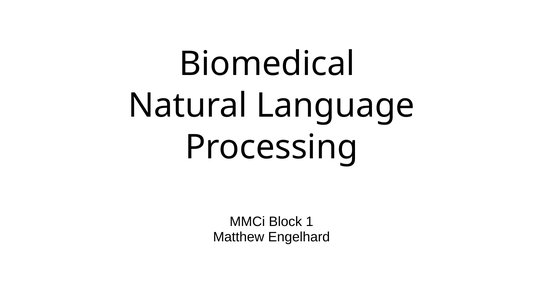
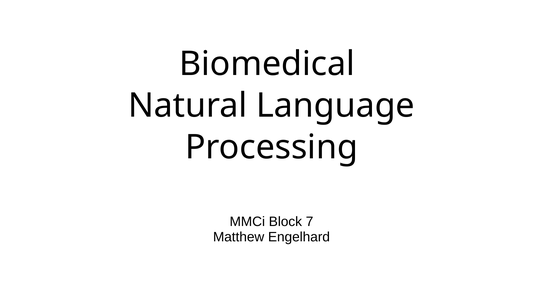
1: 1 -> 7
